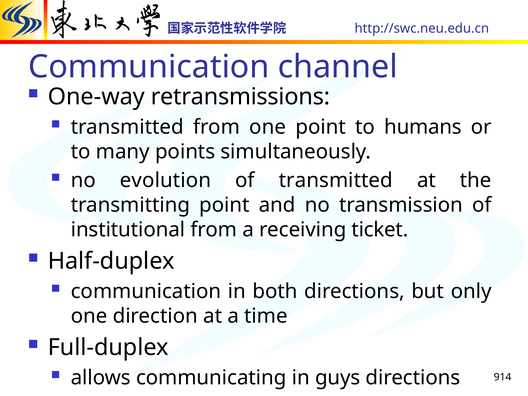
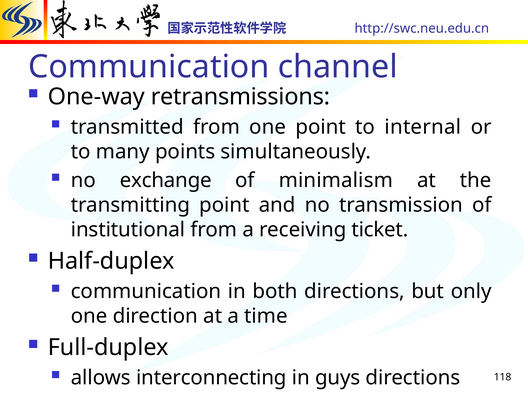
humans: humans -> internal
evolution: evolution -> exchange
of transmitted: transmitted -> minimalism
communicating: communicating -> interconnecting
914: 914 -> 118
